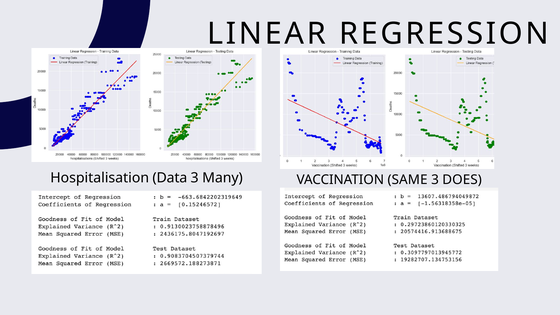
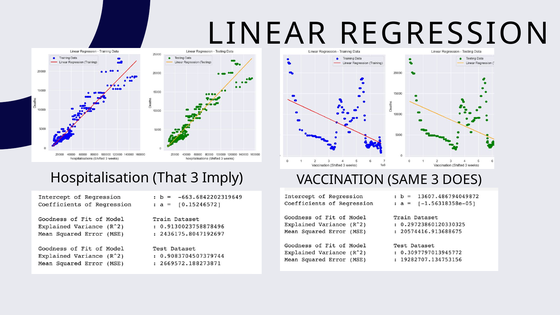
Data: Data -> That
Many: Many -> Imply
